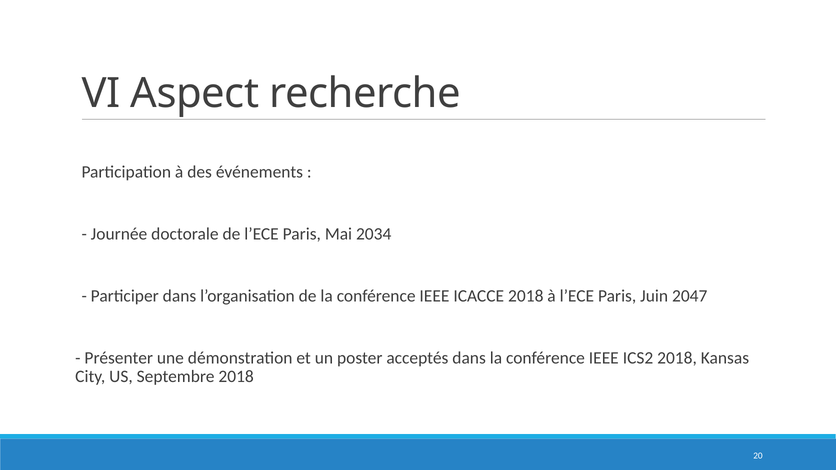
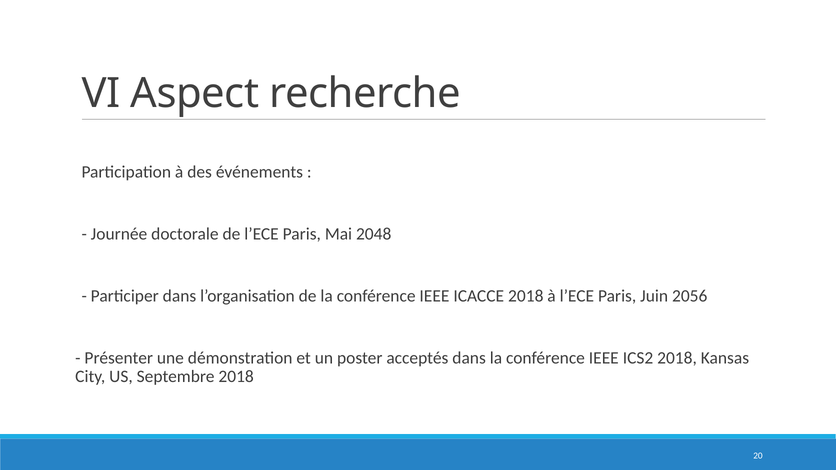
2034: 2034 -> 2048
2047: 2047 -> 2056
